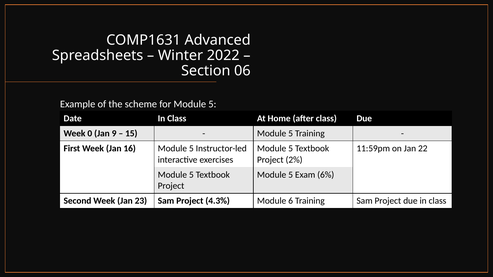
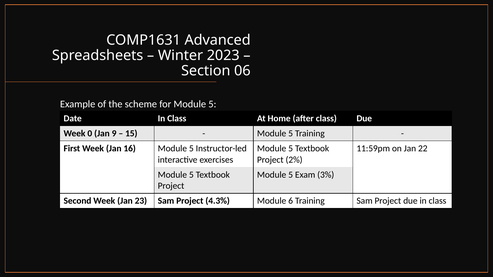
2022: 2022 -> 2023
6%: 6% -> 3%
